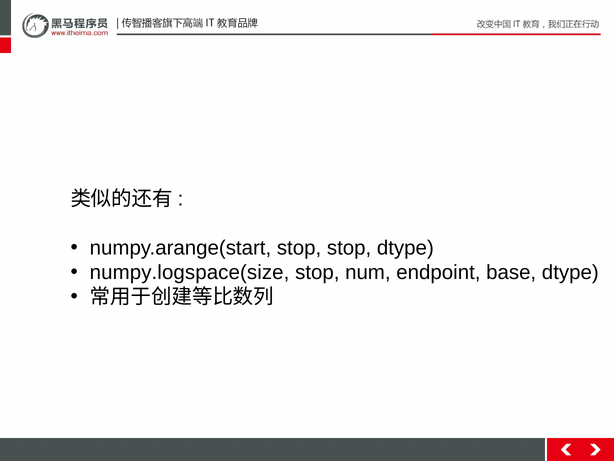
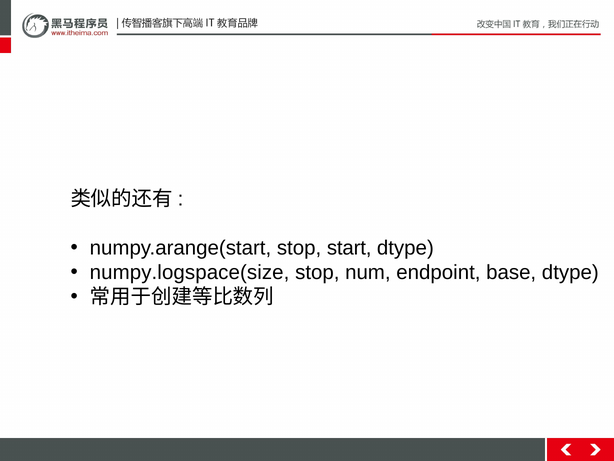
stop stop: stop -> start
